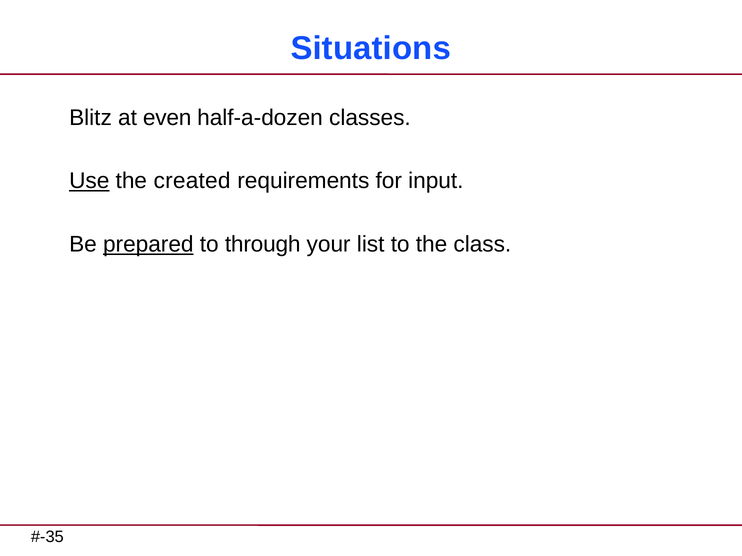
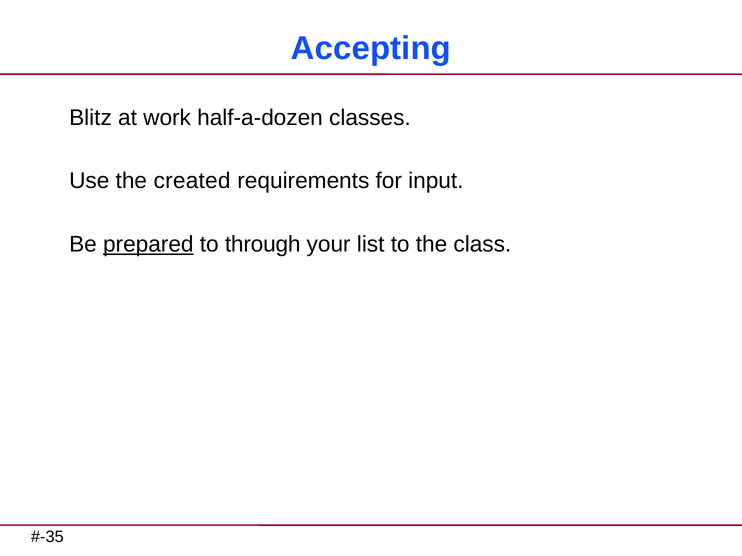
Situations: Situations -> Accepting
even: even -> work
Use underline: present -> none
